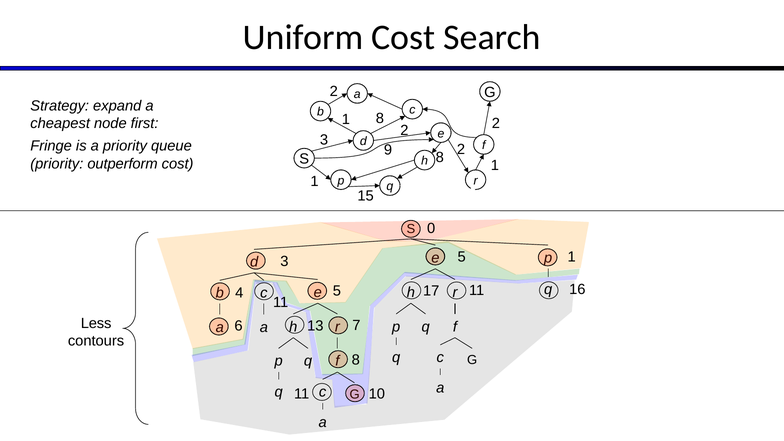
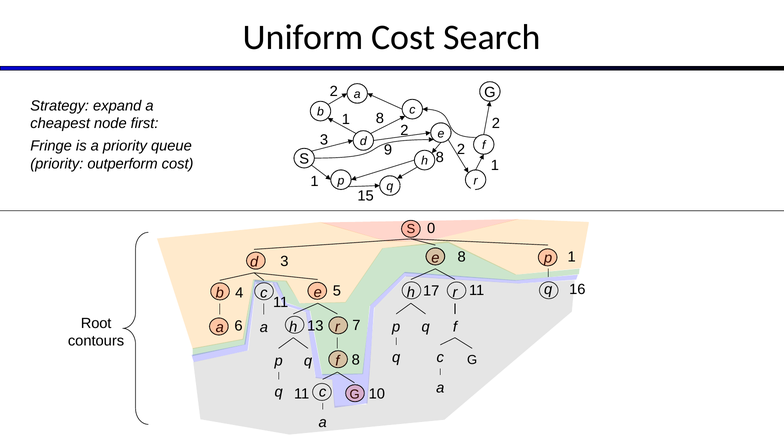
3 5: 5 -> 8
Less: Less -> Root
